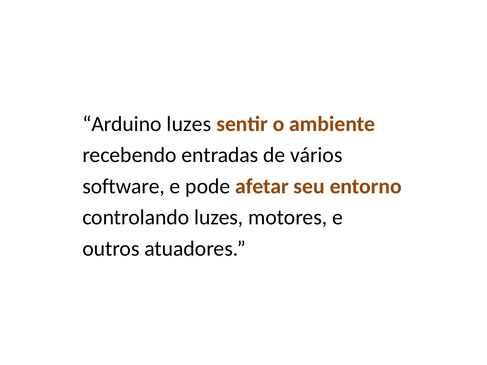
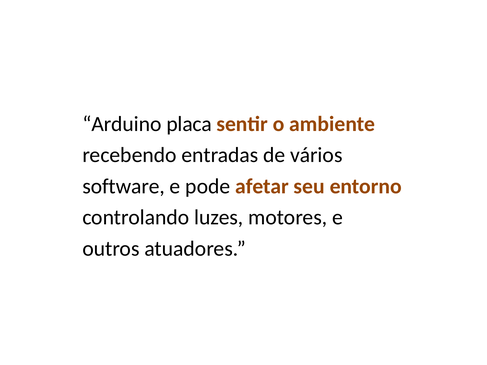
Arduino luzes: luzes -> placa
